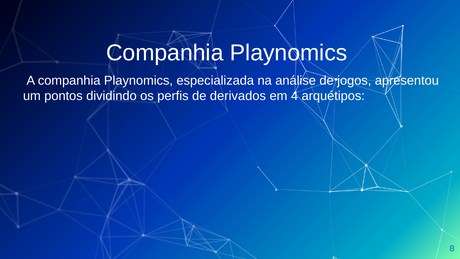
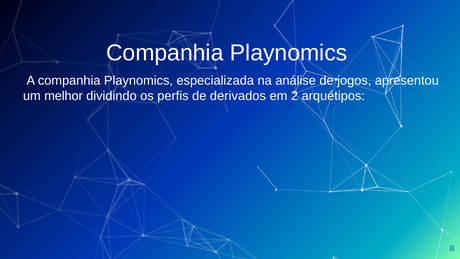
pontos: pontos -> melhor
4: 4 -> 2
